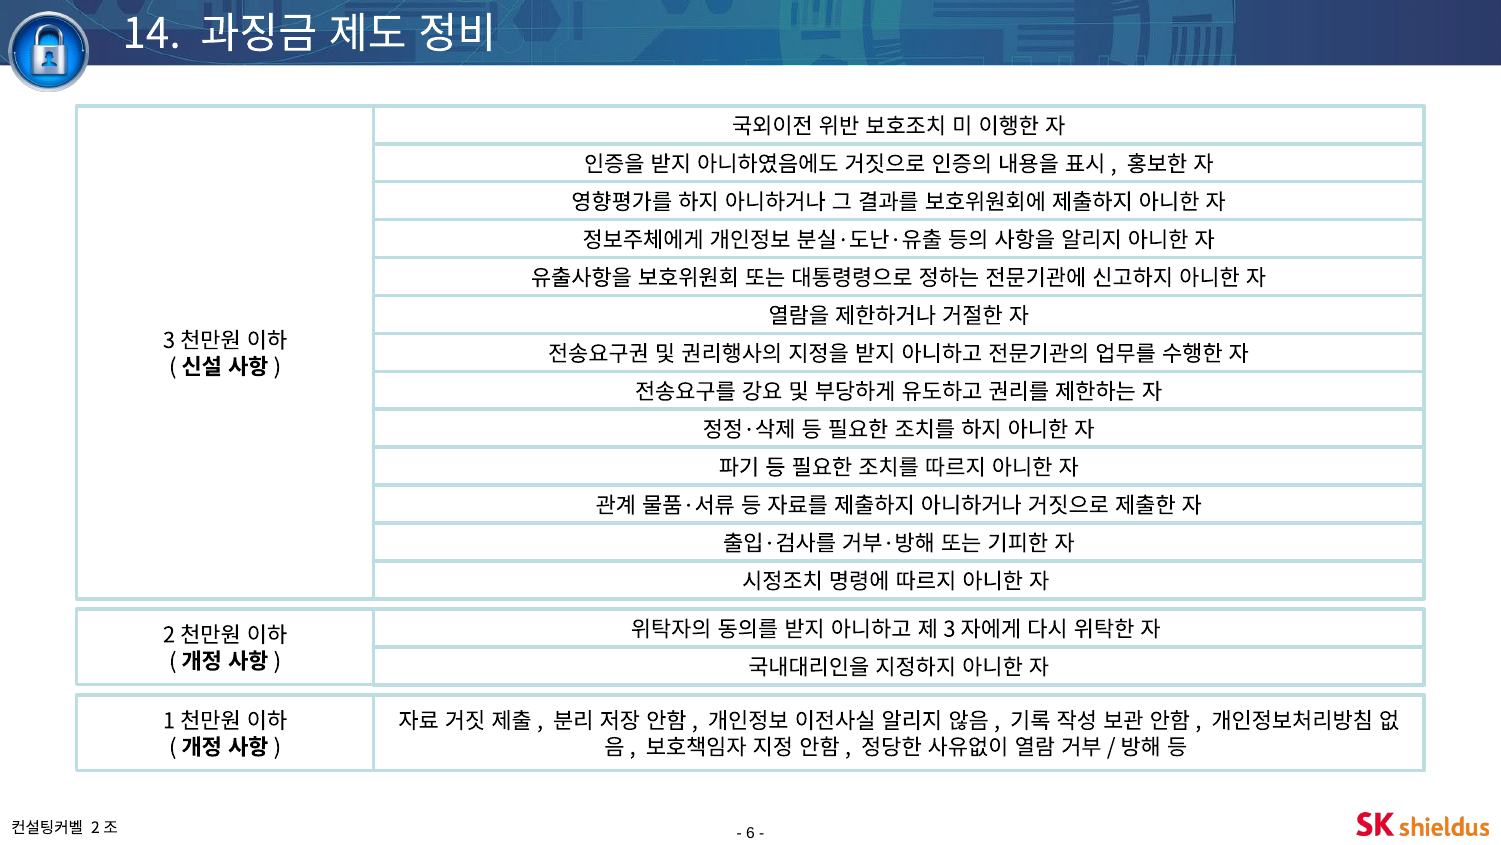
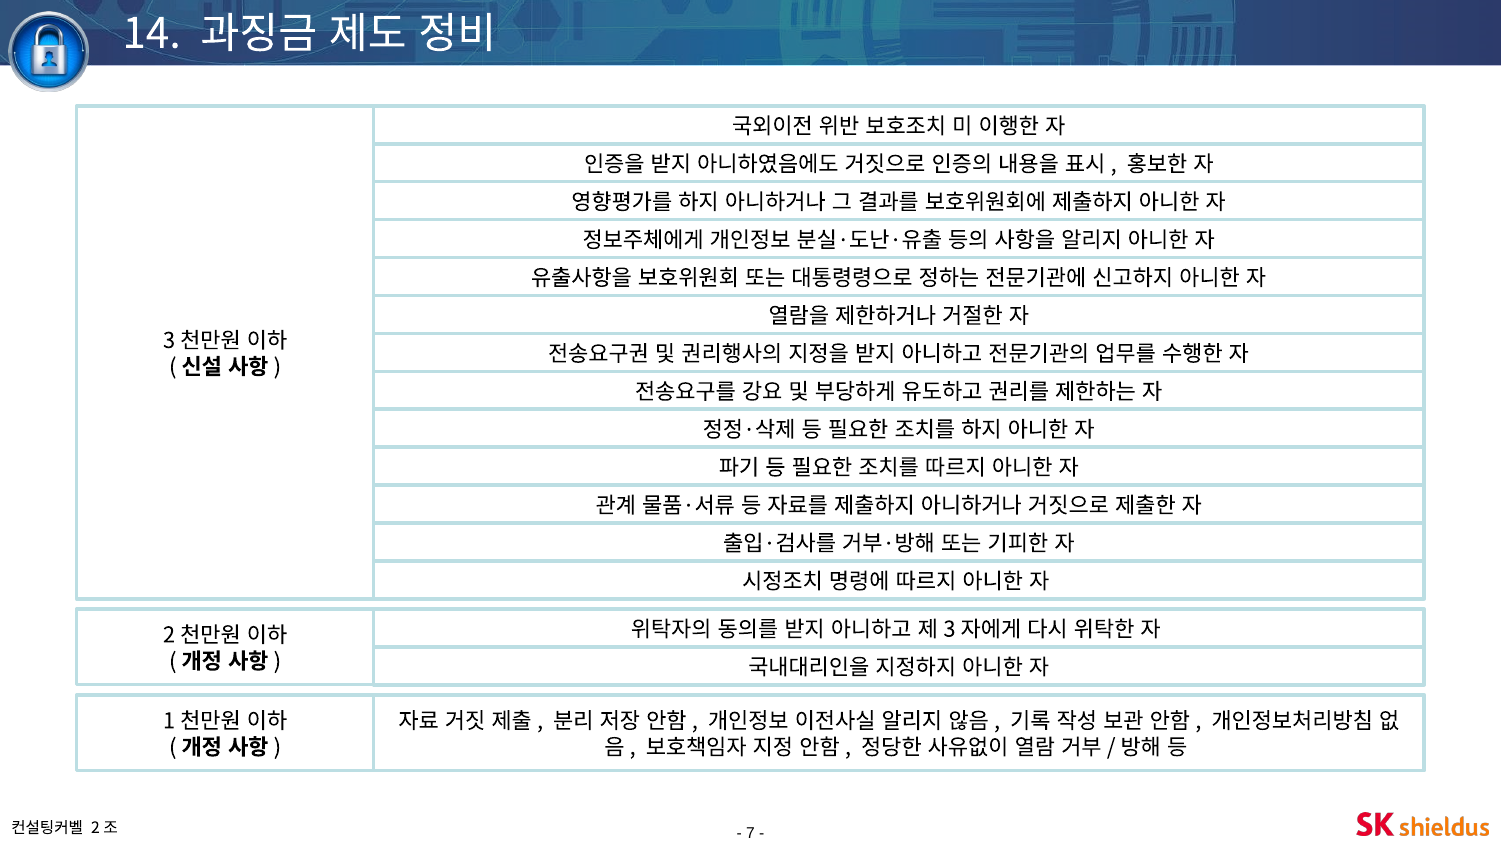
6: 6 -> 7
